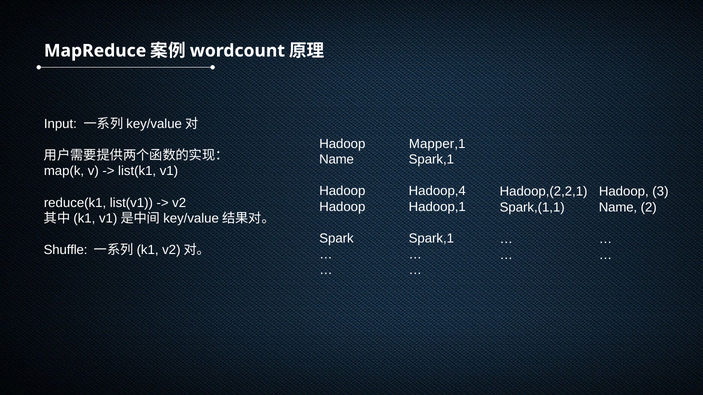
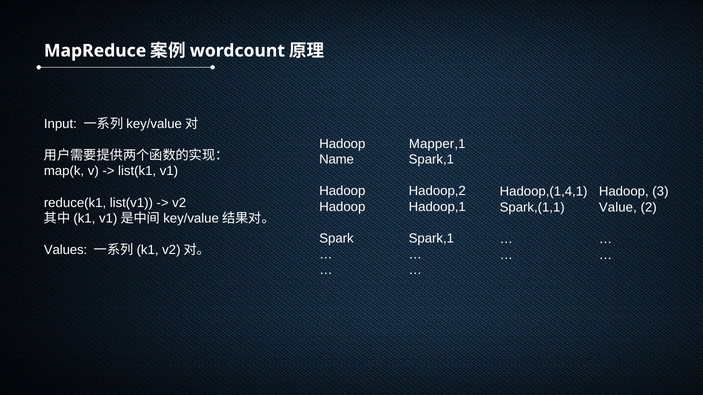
Hadoop,4: Hadoop,4 -> Hadoop,2
Hadoop,(2,2,1: Hadoop,(2,2,1 -> Hadoop,(1,4,1
Name at (618, 208): Name -> Value
Shuffle: Shuffle -> Values
